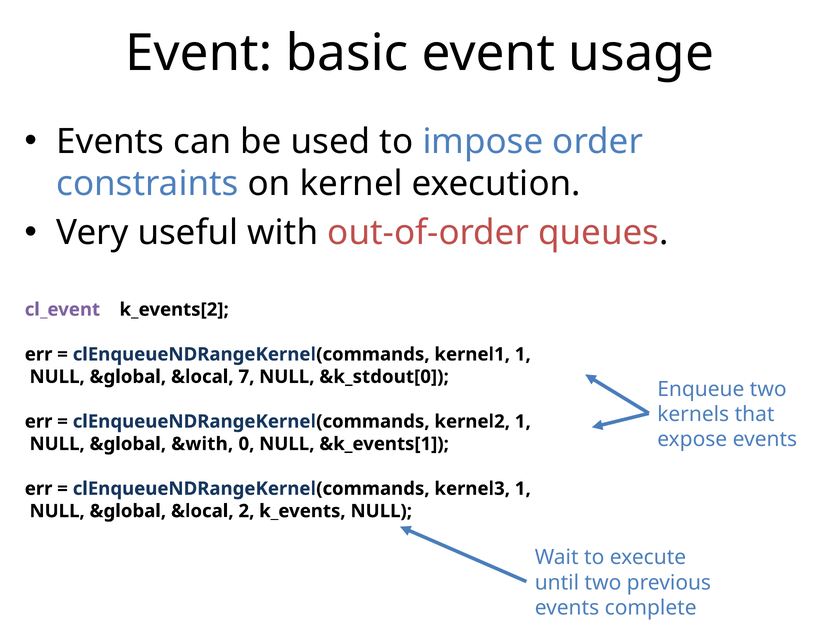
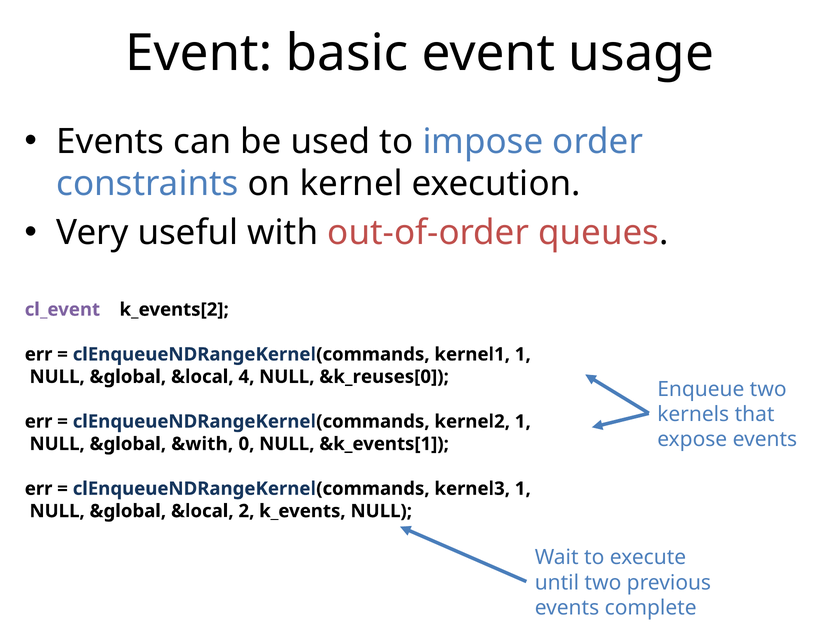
7: 7 -> 4
&k_stdout[0: &k_stdout[0 -> &k_reuses[0
